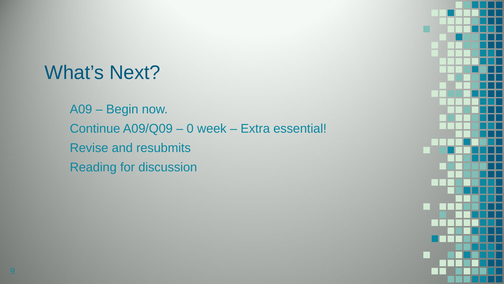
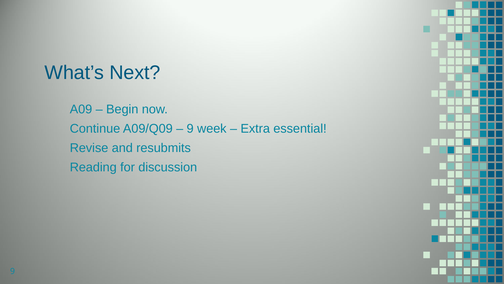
0 at (190, 128): 0 -> 9
